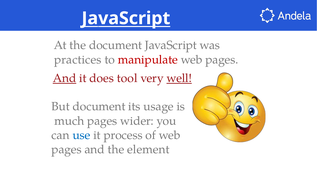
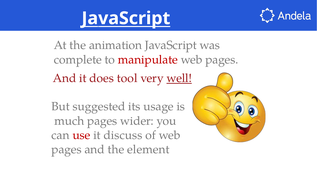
the document: document -> animation
practices: practices -> complete
And at (65, 78) underline: present -> none
But document: document -> suggested
use colour: blue -> red
process: process -> discuss
